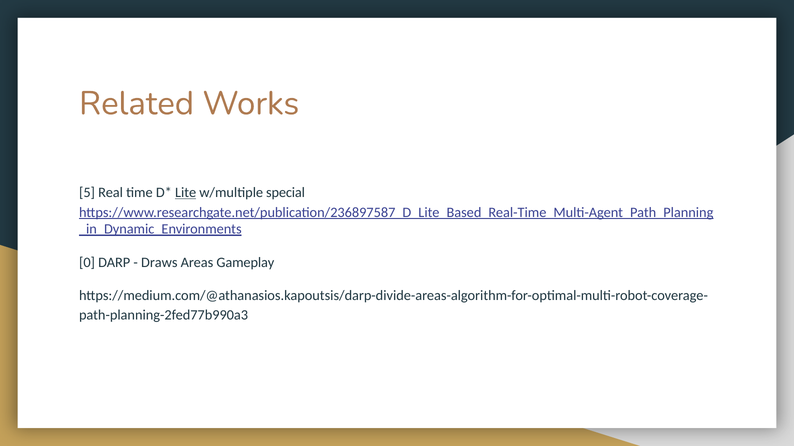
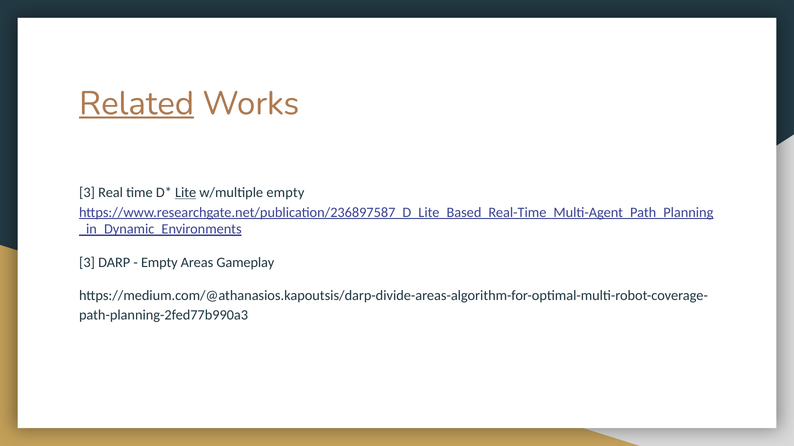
Related underline: none -> present
5 at (87, 193): 5 -> 3
w/multiple special: special -> empty
0 at (87, 263): 0 -> 3
Draws at (159, 263): Draws -> Empty
